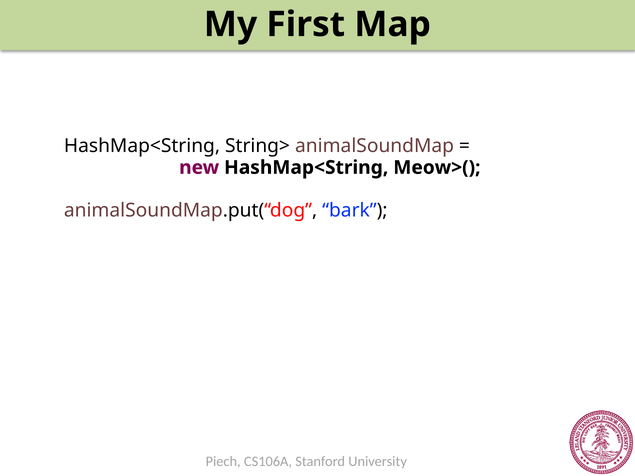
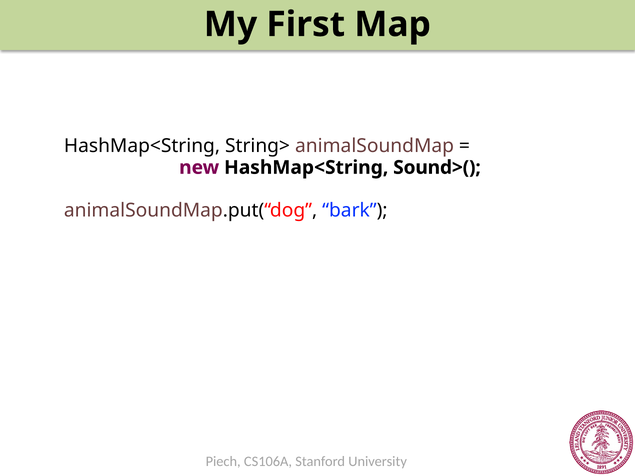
Meow>(: Meow>( -> Sound>(
